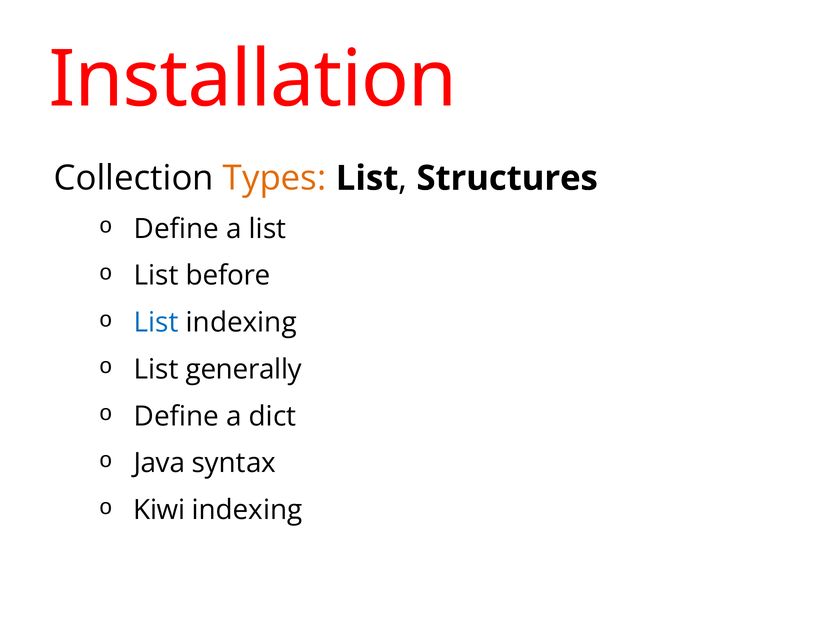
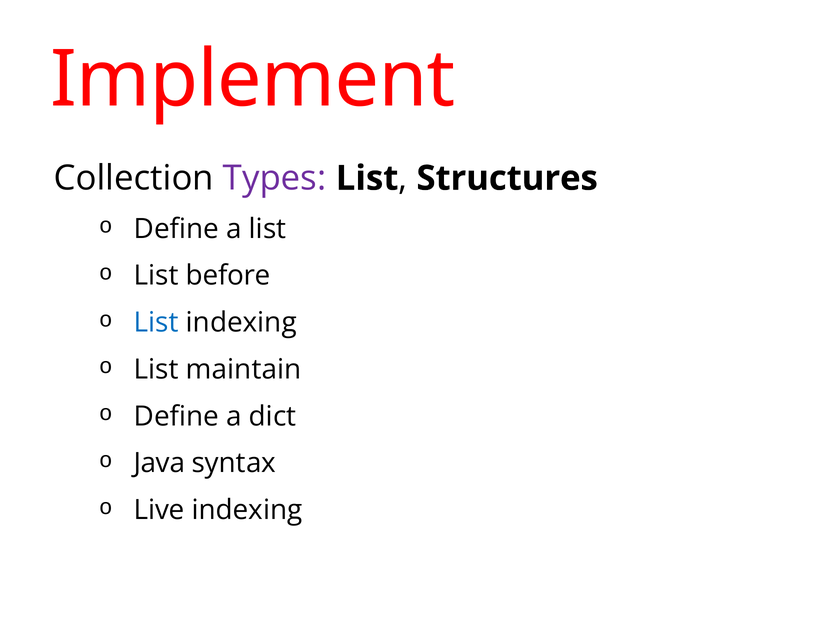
Installation: Installation -> Implement
Types colour: orange -> purple
generally: generally -> maintain
Kiwi: Kiwi -> Live
